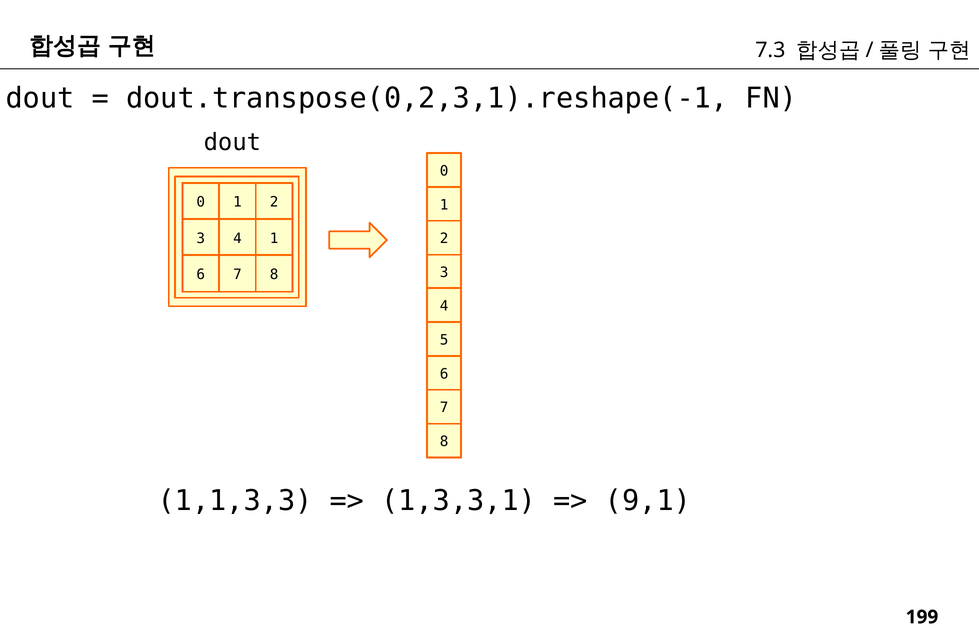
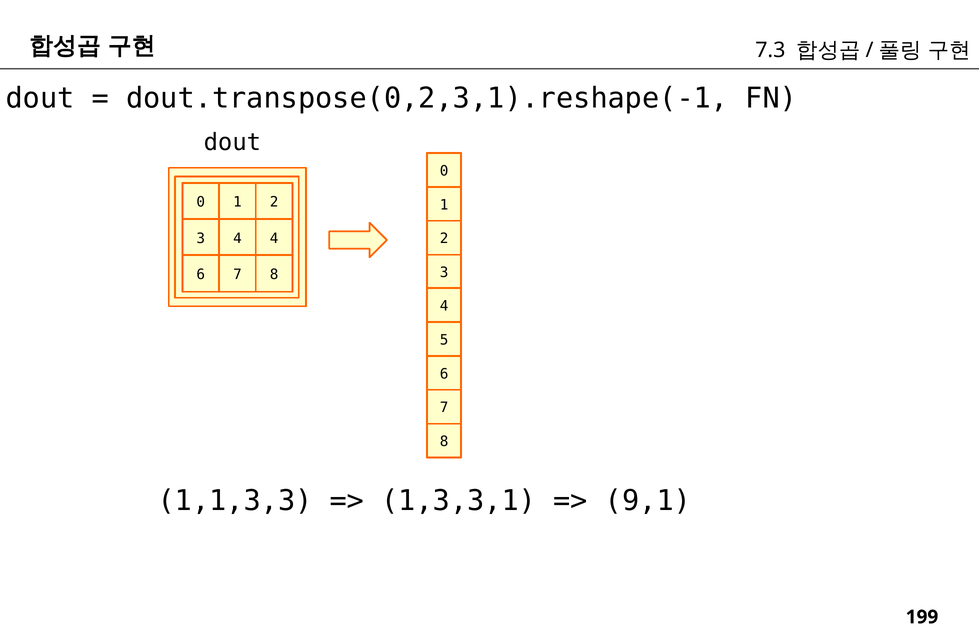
4 1: 1 -> 4
